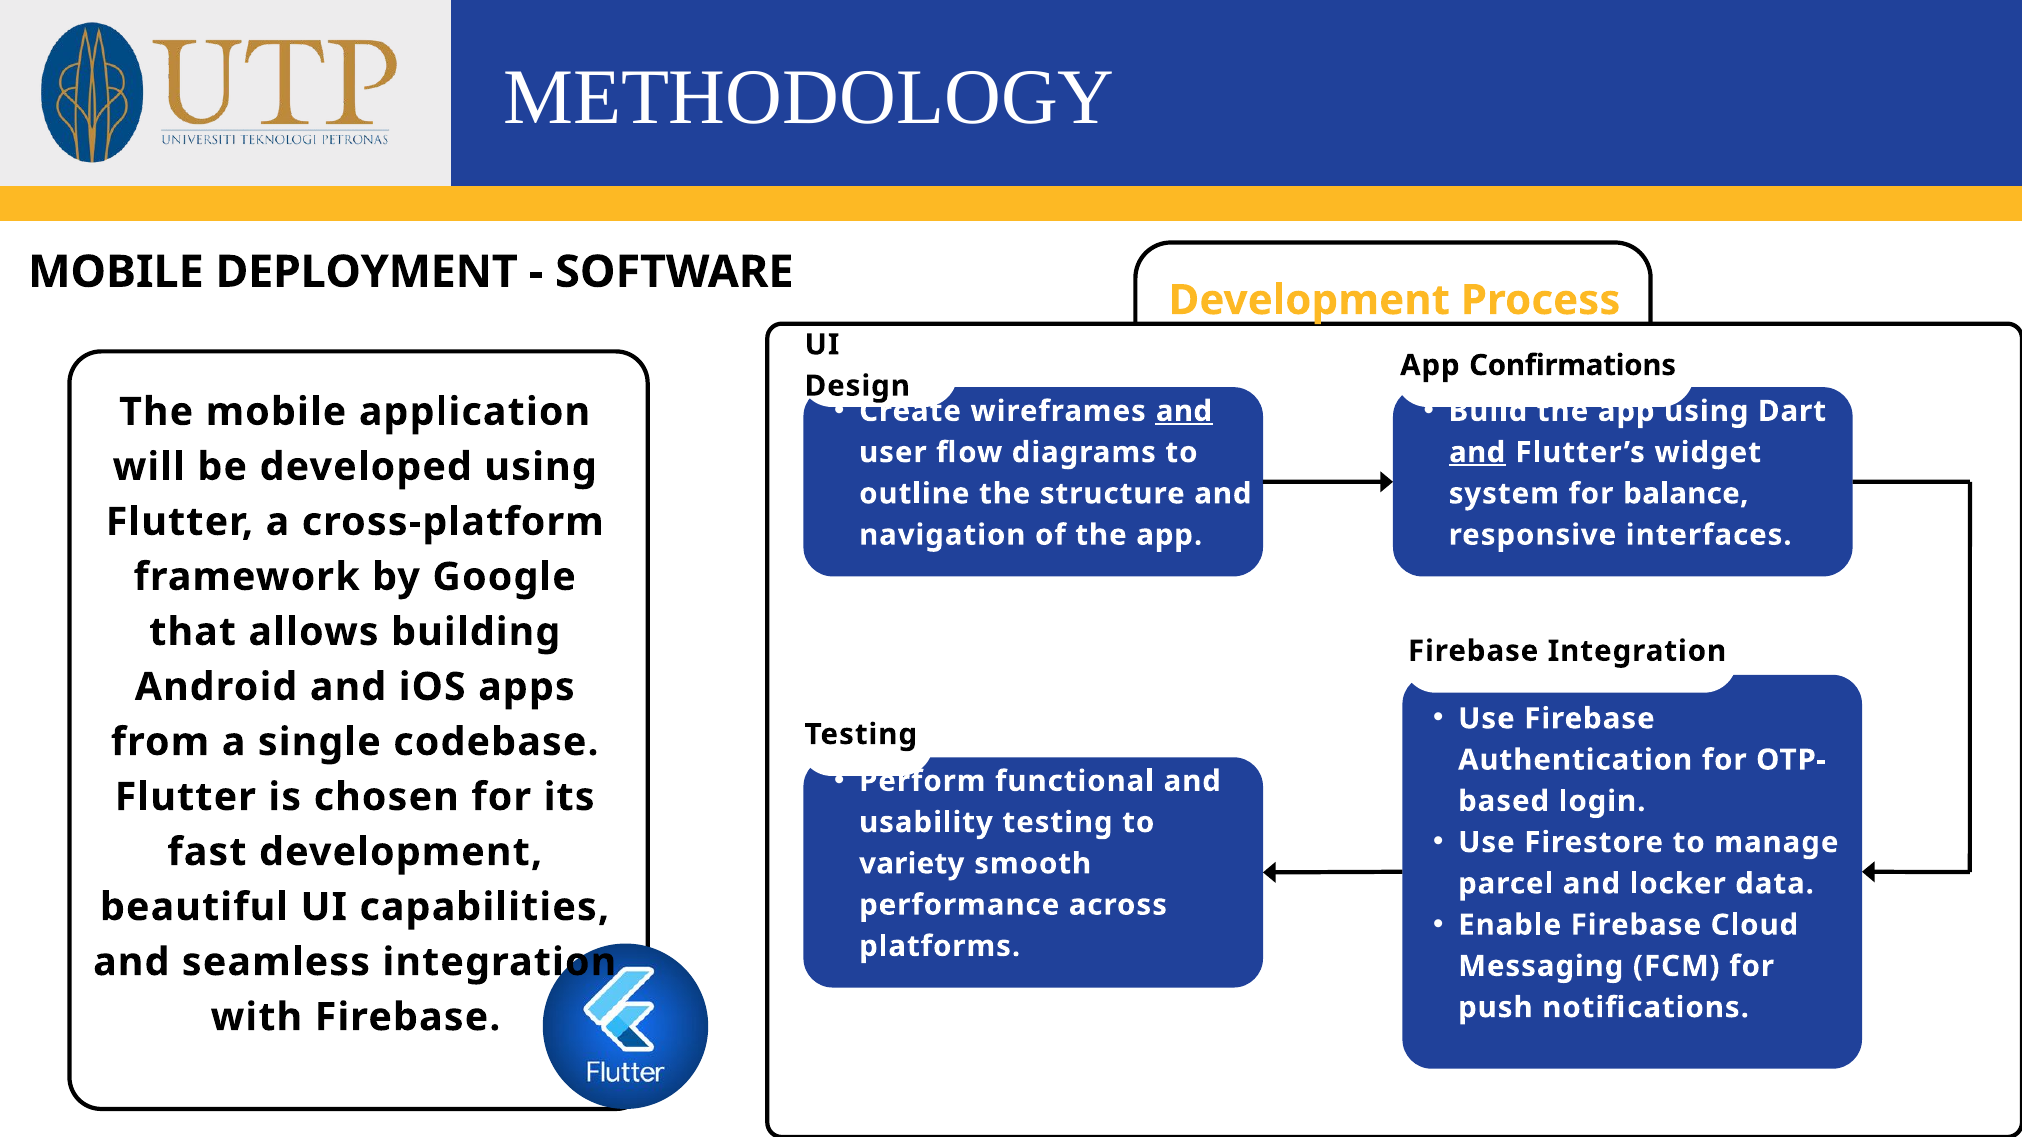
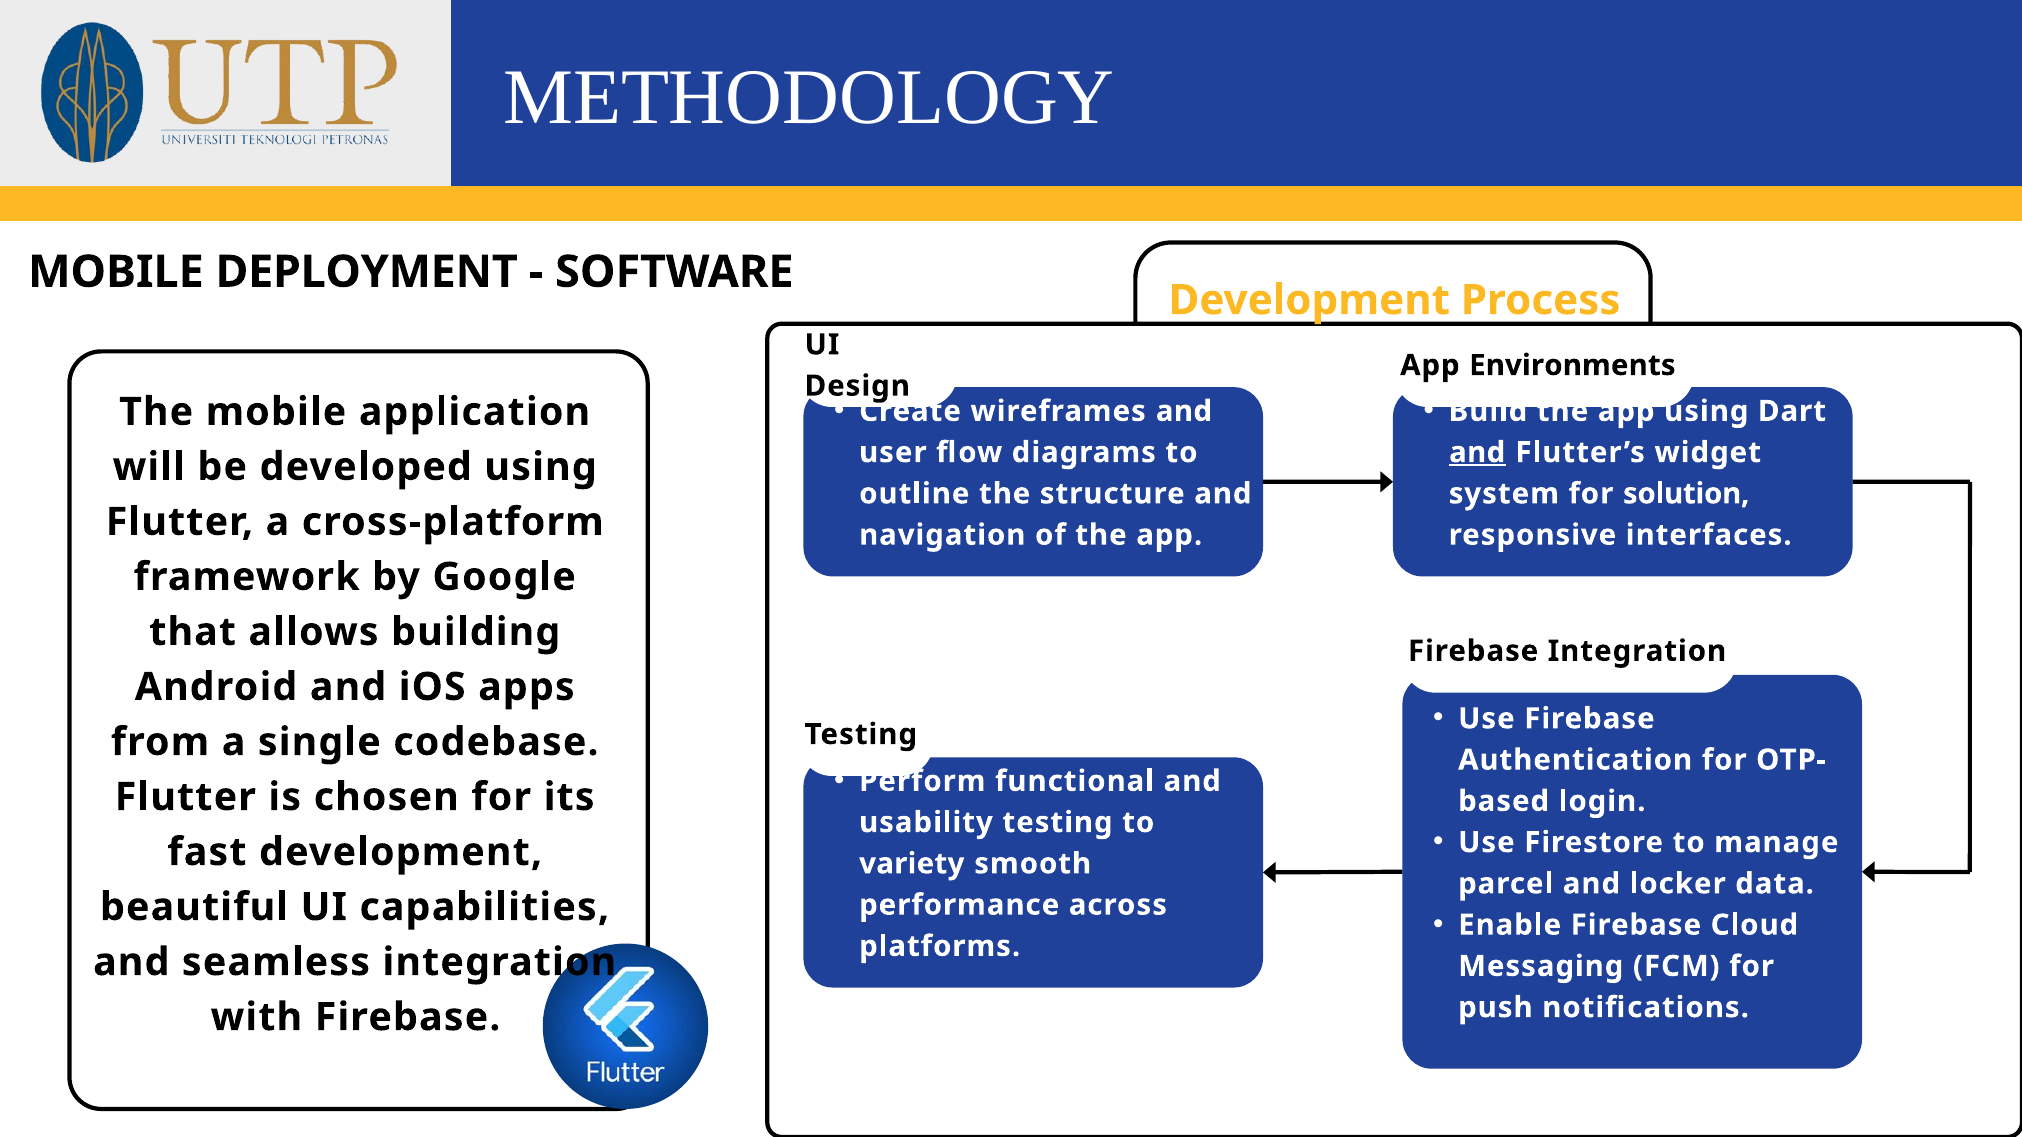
Confirmations: Confirmations -> Environments
and at (1184, 411) underline: present -> none
balance: balance -> solution
